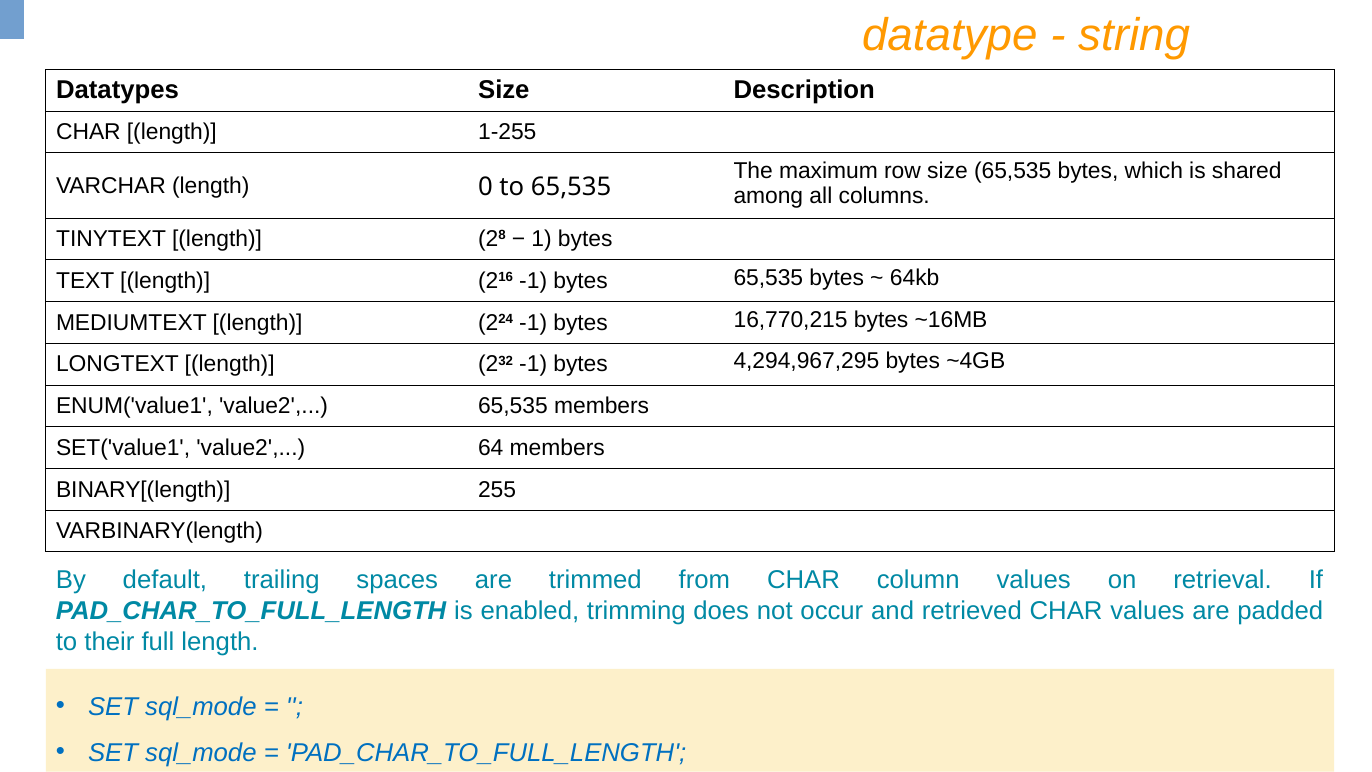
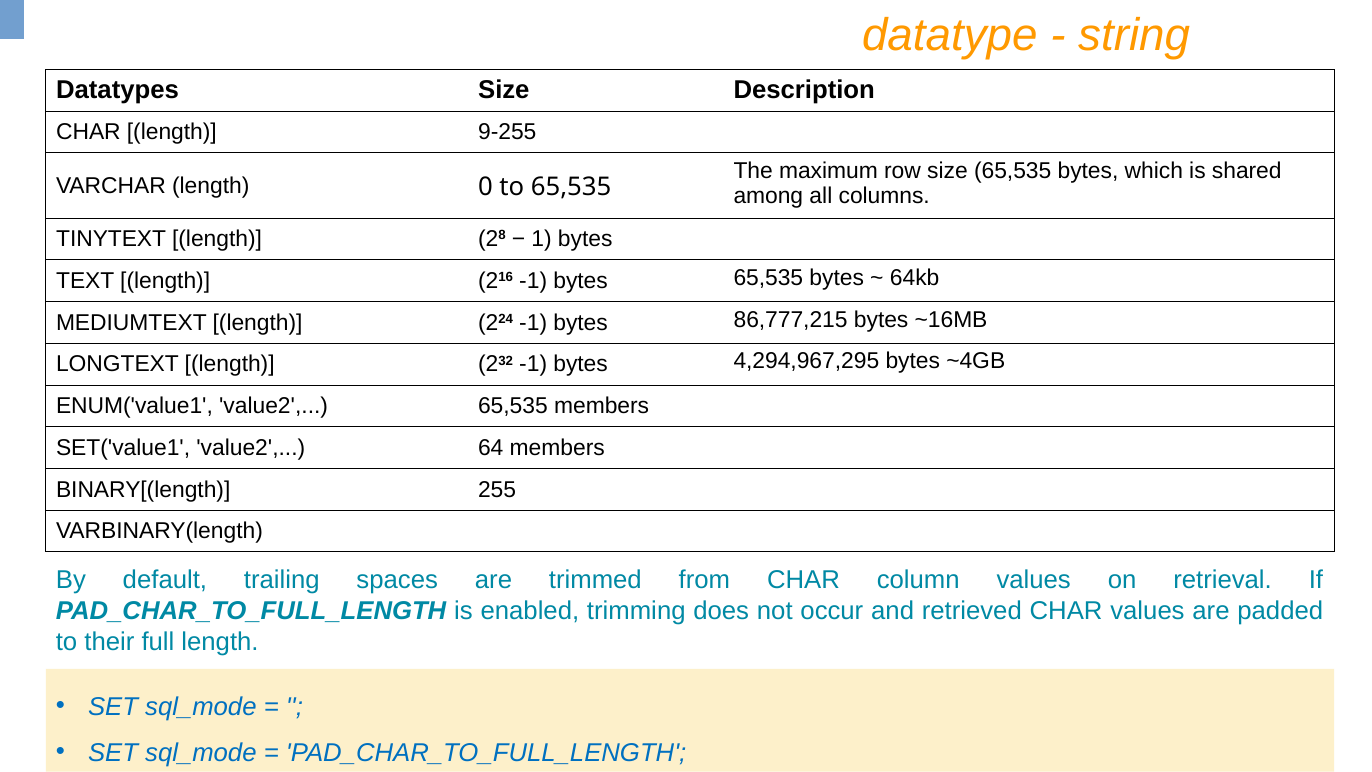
1-255: 1-255 -> 9-255
16,770,215: 16,770,215 -> 86,777,215
